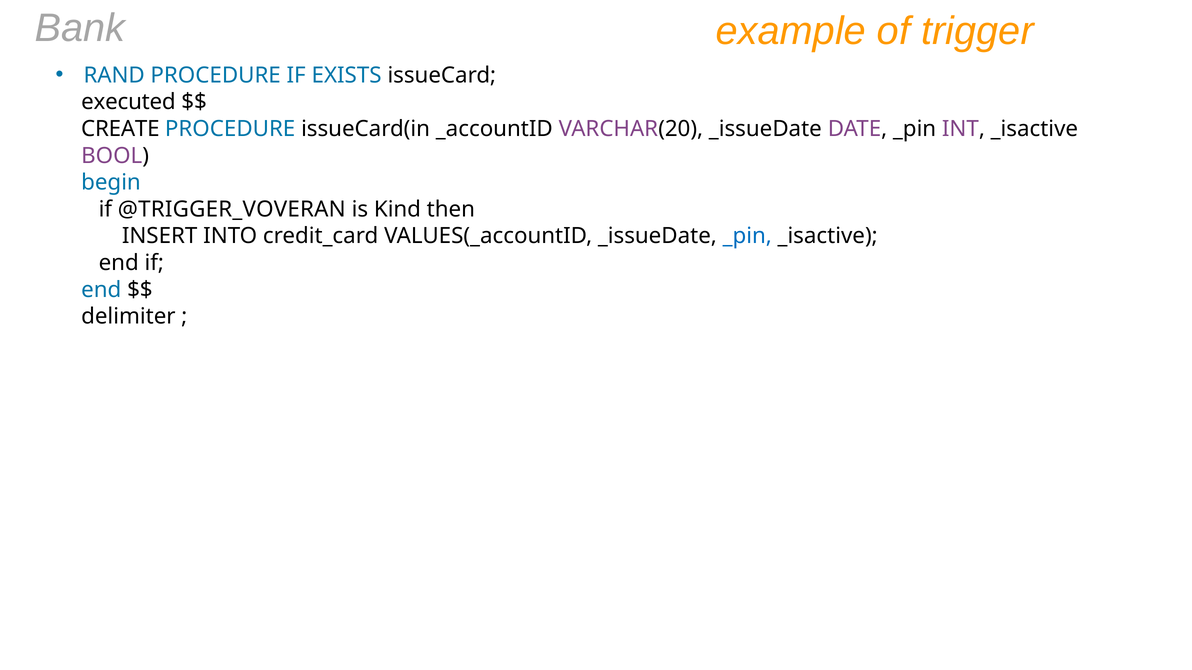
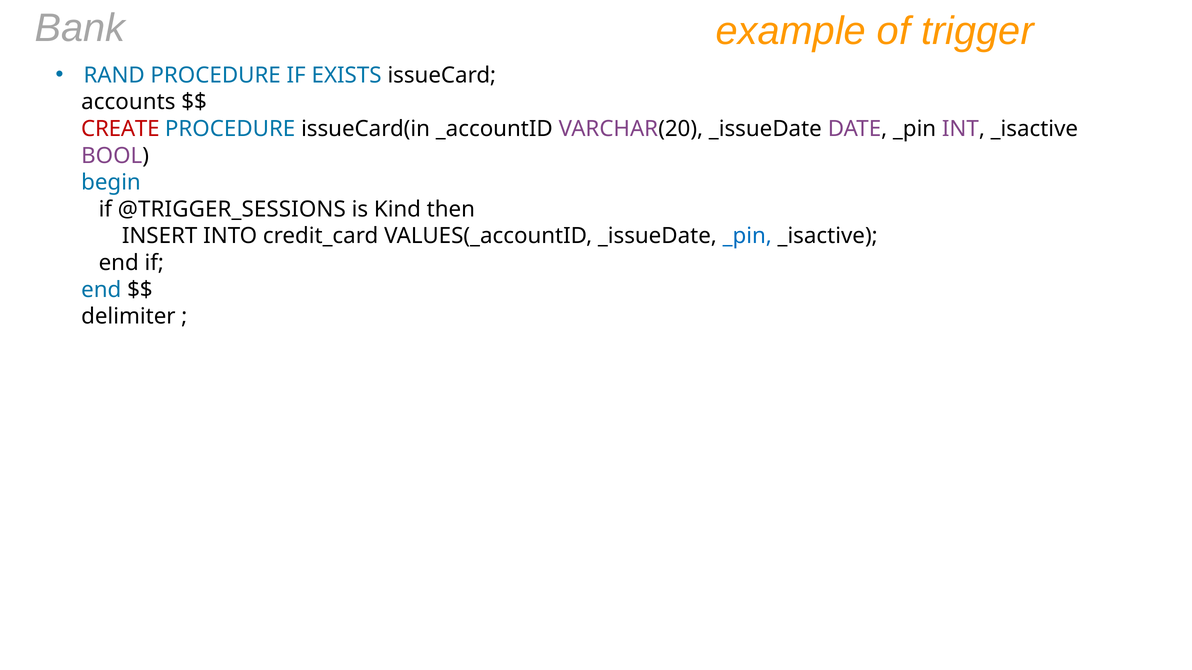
executed: executed -> accounts
CREATE colour: black -> red
@TRIGGER_VOVERAN: @TRIGGER_VOVERAN -> @TRIGGER_SESSIONS
